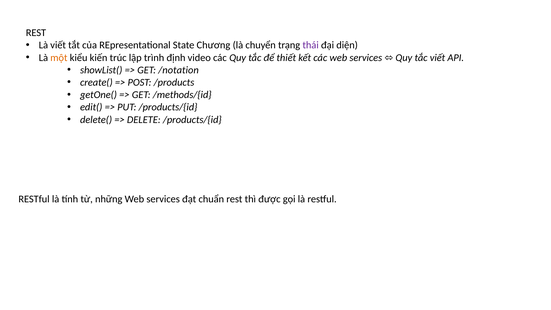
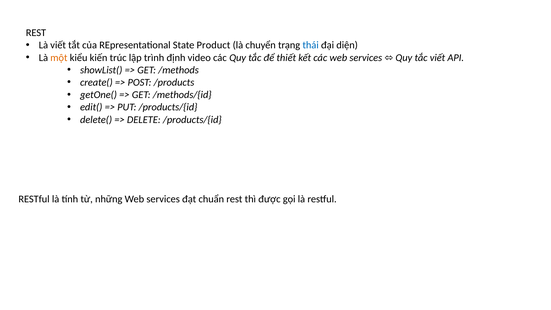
Chương: Chương -> Product
thái colour: purple -> blue
/notation: /notation -> /methods
